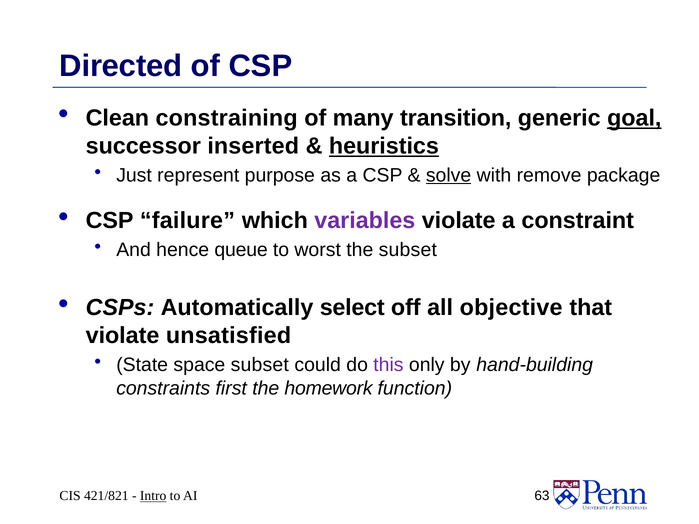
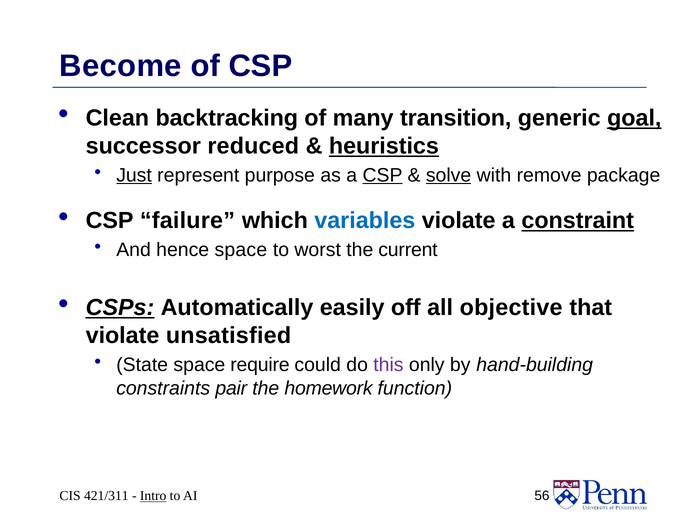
Directed: Directed -> Become
constraining: constraining -> backtracking
inserted: inserted -> reduced
Just underline: none -> present
CSP at (382, 175) underline: none -> present
variables colour: purple -> blue
constraint underline: none -> present
hence queue: queue -> space
the subset: subset -> current
CSPs underline: none -> present
select: select -> easily
space subset: subset -> require
first: first -> pair
421/821: 421/821 -> 421/311
63: 63 -> 56
